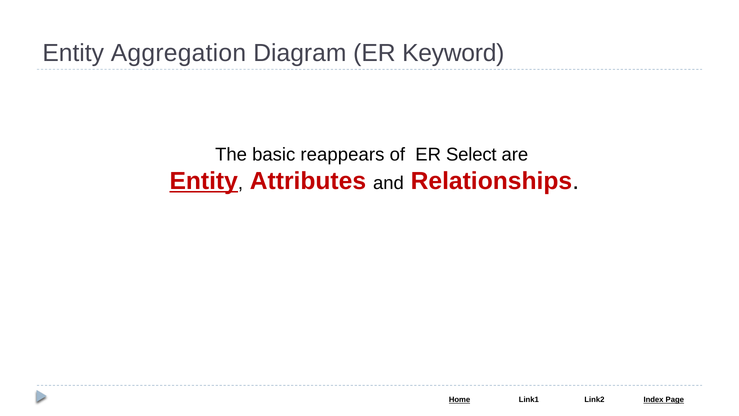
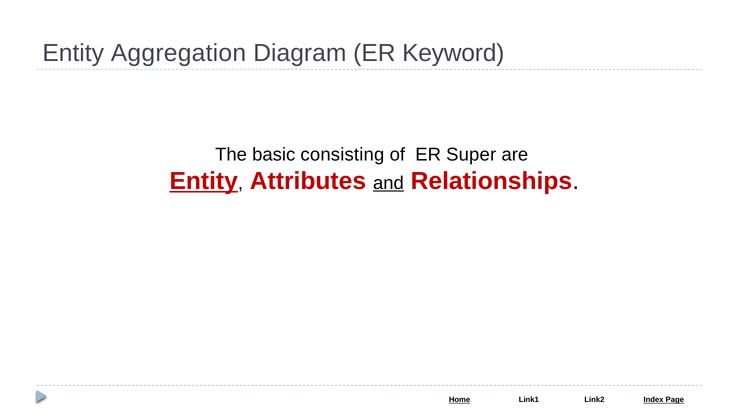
reappears: reappears -> consisting
Select: Select -> Super
and underline: none -> present
